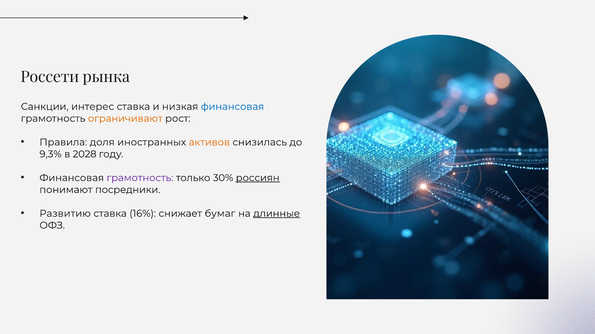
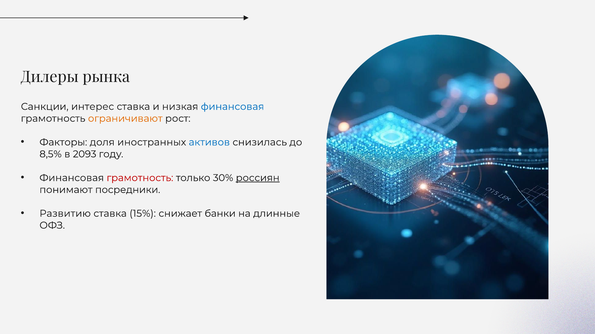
Россети: Россети -> Дилеры
Правила: Правила -> Факторы
активов colour: orange -> blue
9,3%: 9,3% -> 8,5%
2028: 2028 -> 2093
грамотность at (140, 178) colour: purple -> red
16%: 16% -> 15%
бумаг: бумаг -> банки
длинные underline: present -> none
